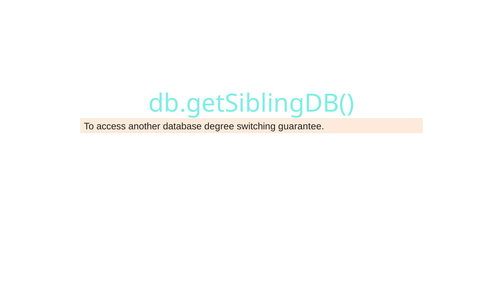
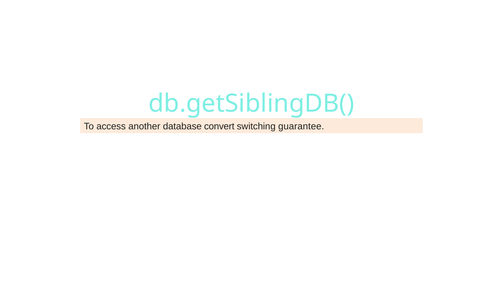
degree: degree -> convert
